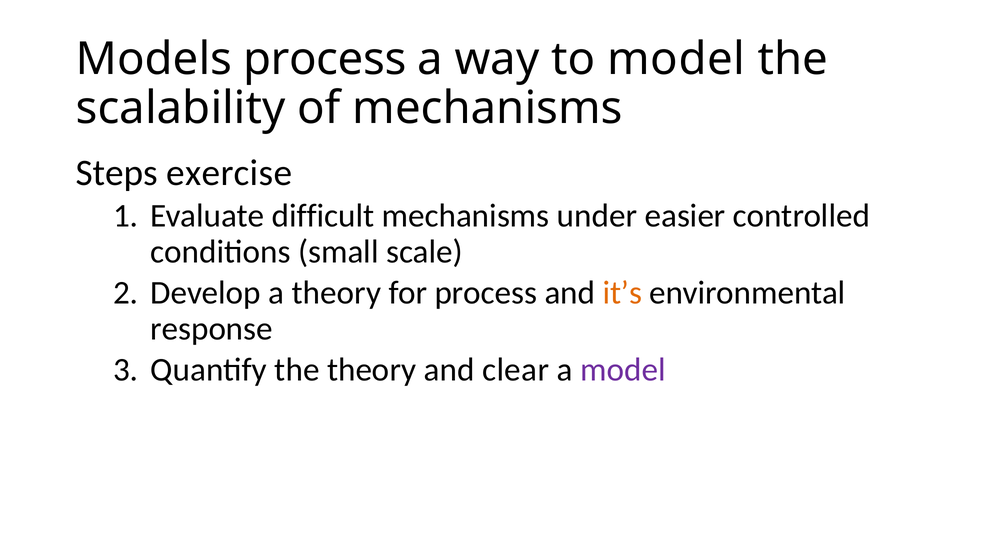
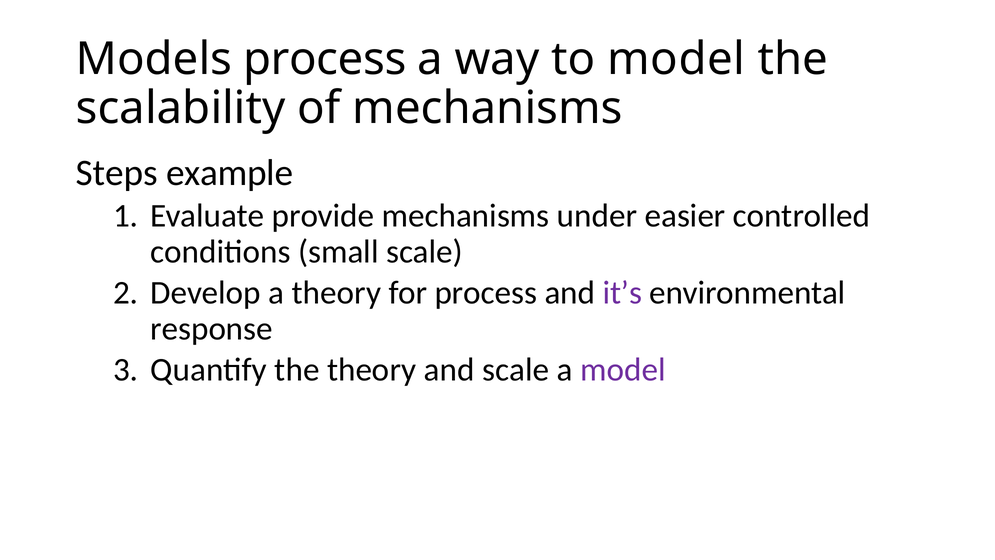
exercise: exercise -> example
difficult: difficult -> provide
it’s colour: orange -> purple
and clear: clear -> scale
